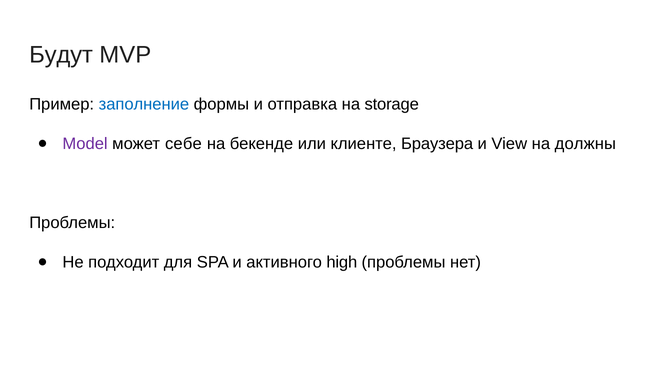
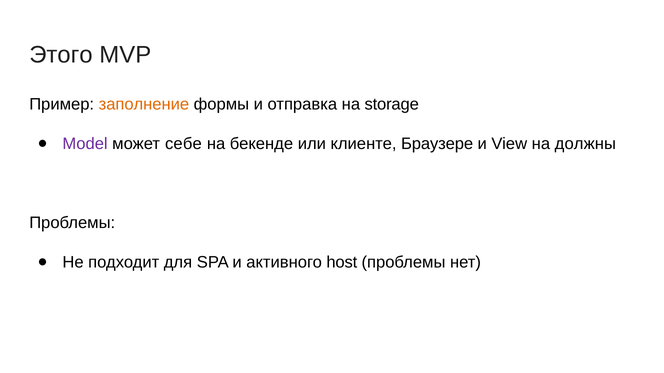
Будут: Будут -> Этого
заполнение colour: blue -> orange
Браузера: Браузера -> Браузере
high: high -> host
